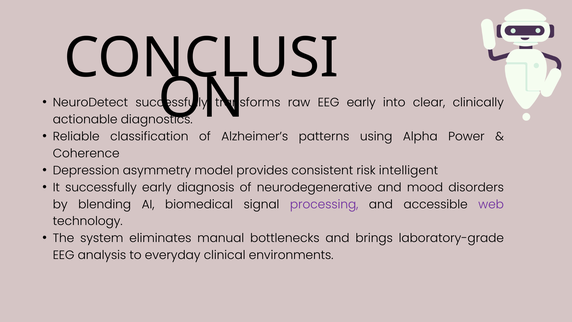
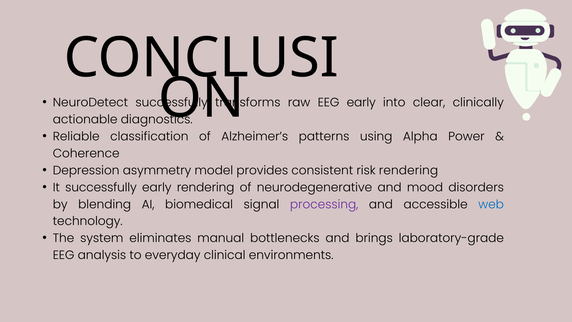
risk intelligent: intelligent -> rendering
early diagnosis: diagnosis -> rendering
web colour: purple -> blue
